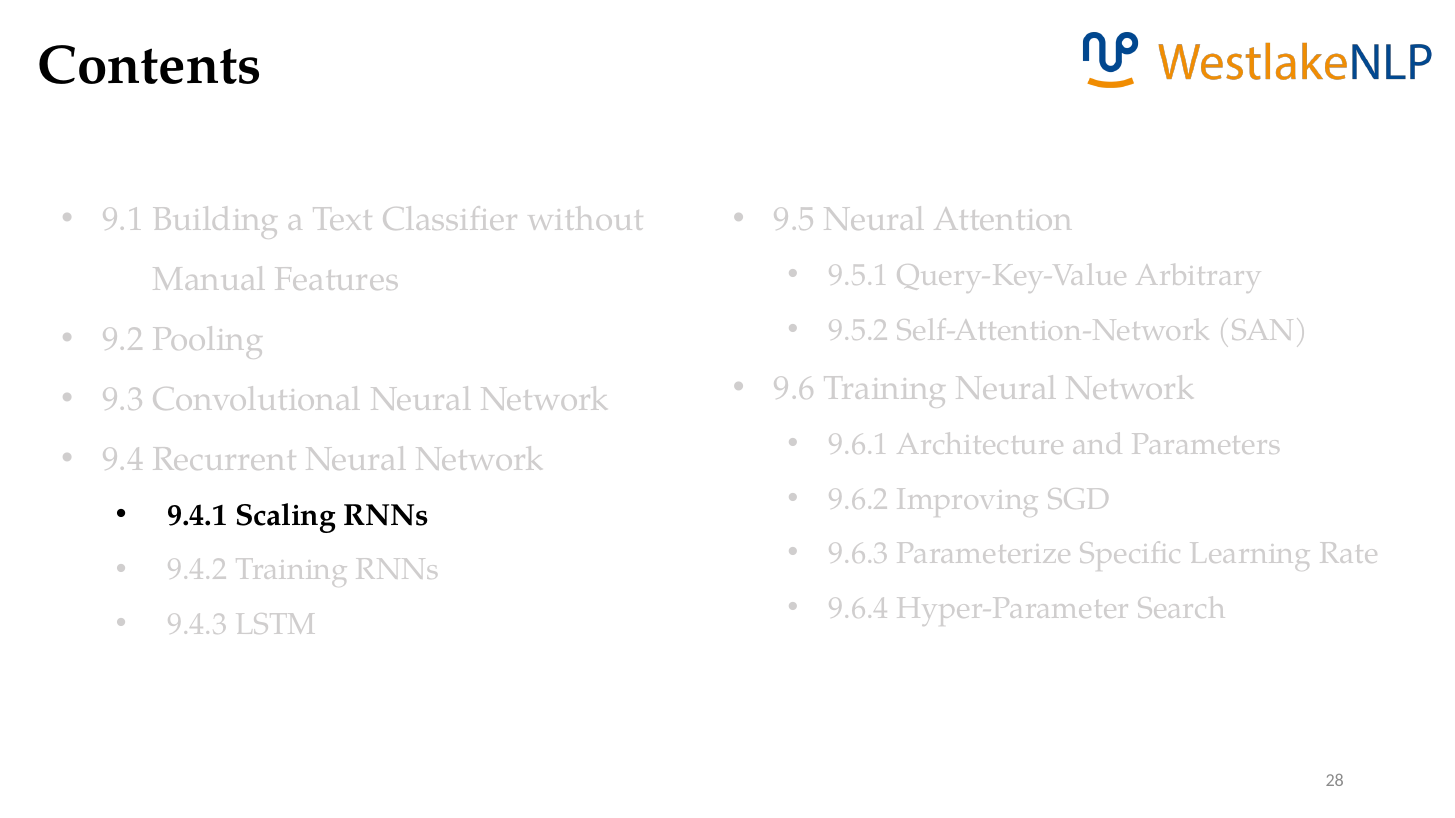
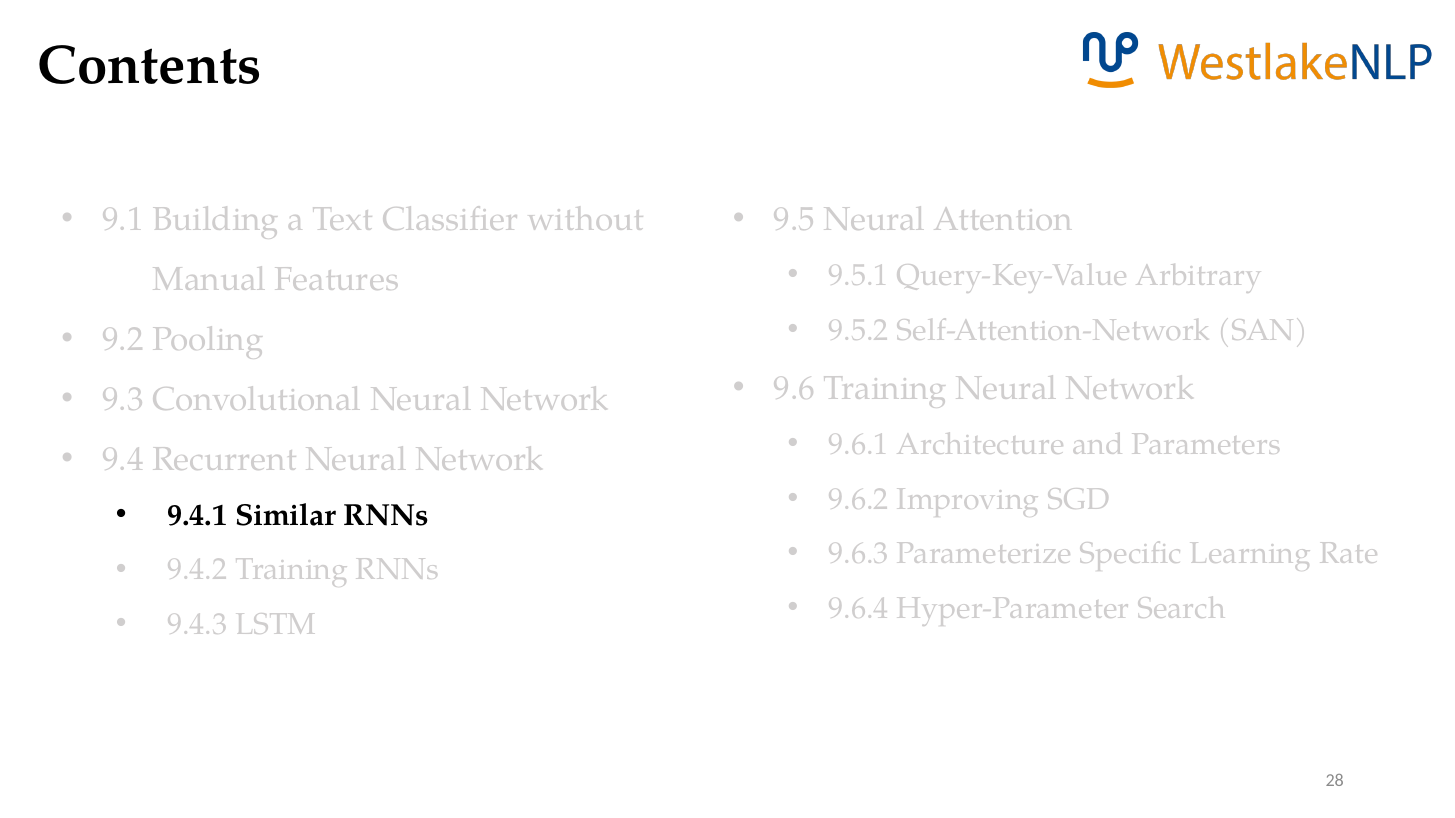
Scaling: Scaling -> Similar
